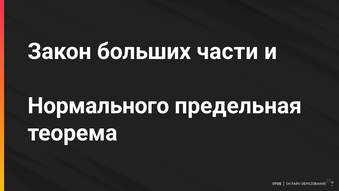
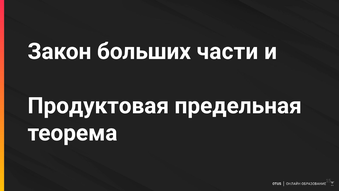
Нормального: Нормального -> Продуктовая
